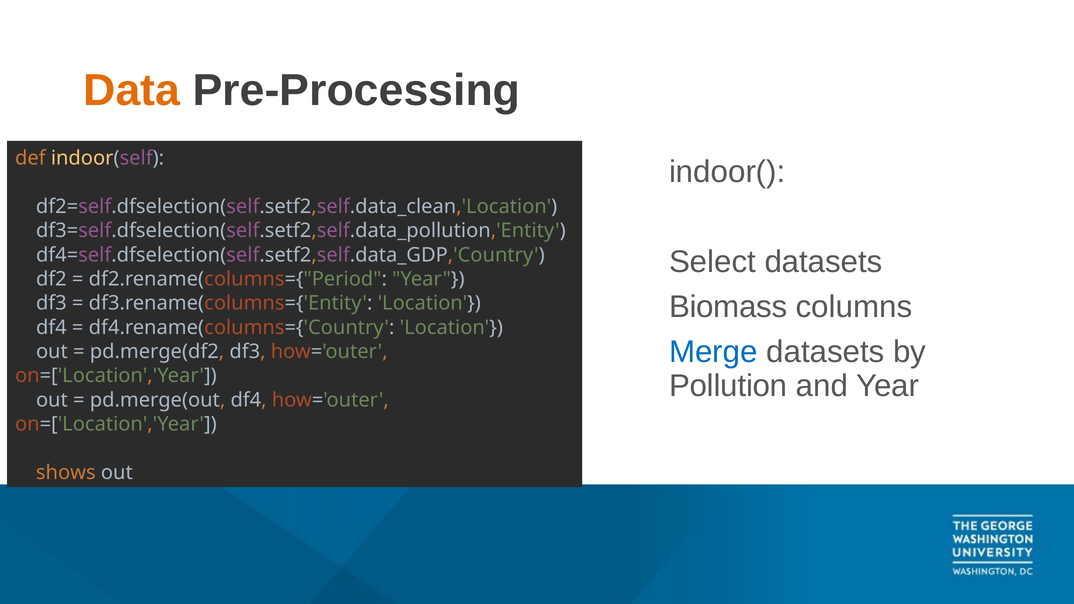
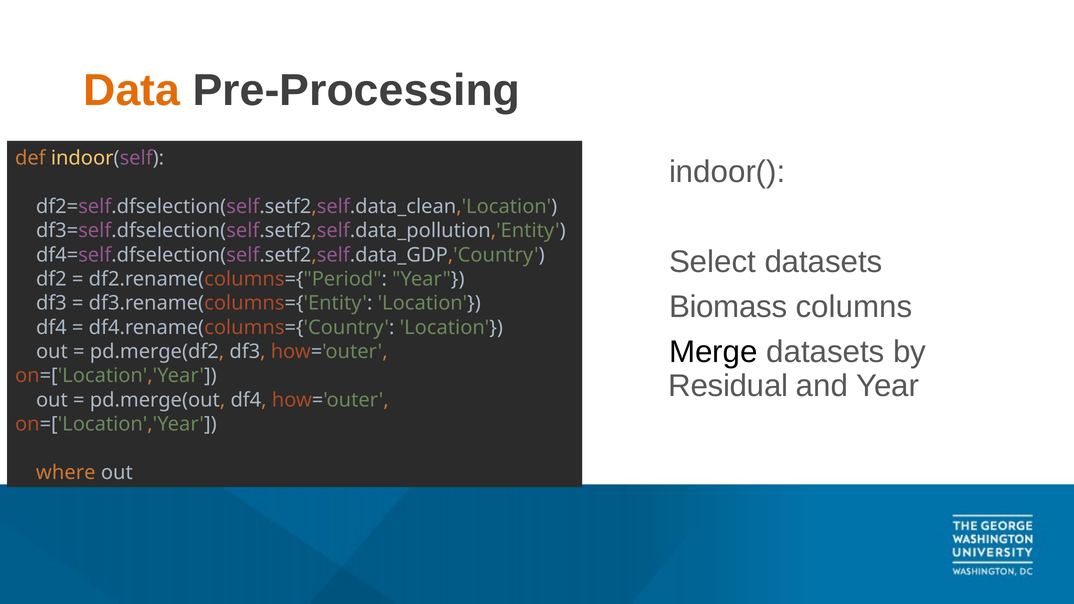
Merge colour: blue -> black
Pollution: Pollution -> Residual
shows: shows -> where
